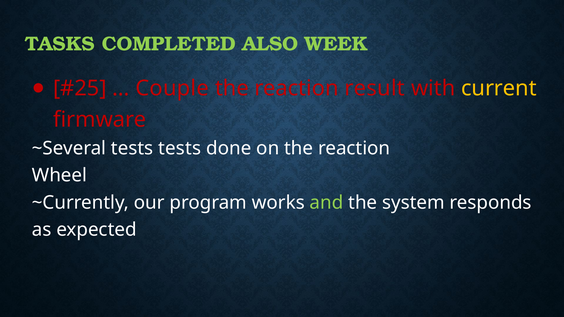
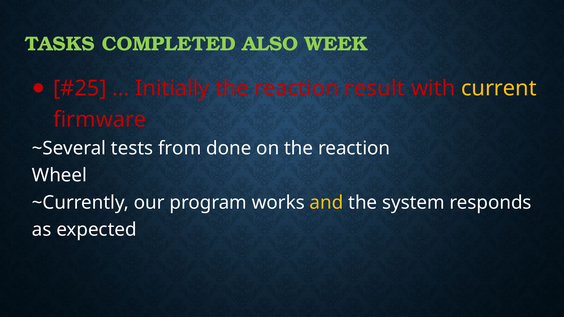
Couple: Couple -> Initially
tests tests: tests -> from
and colour: light green -> yellow
